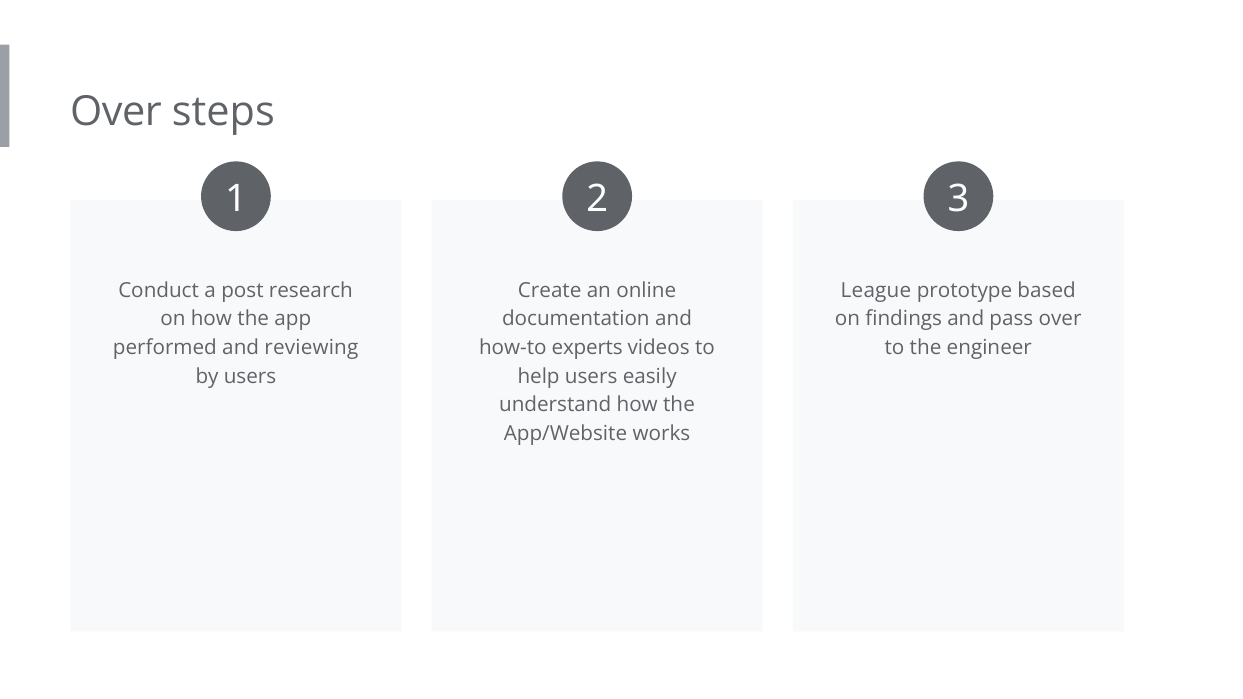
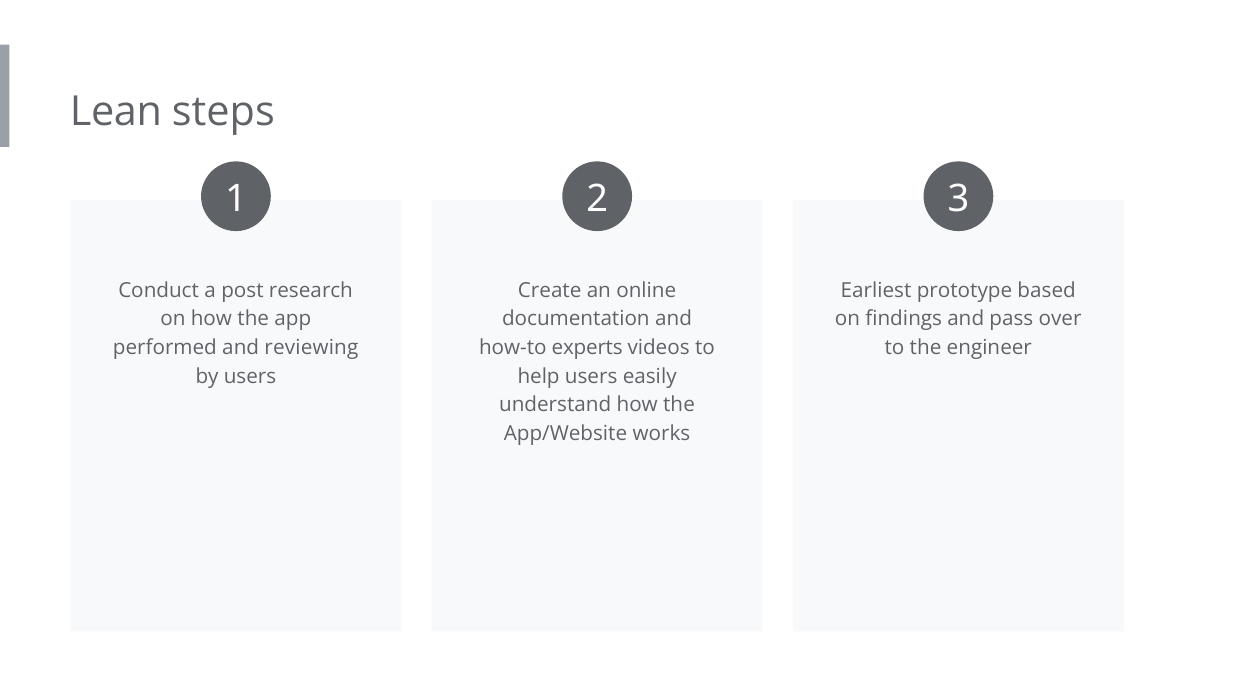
Over at (116, 111): Over -> Lean
League: League -> Earliest
